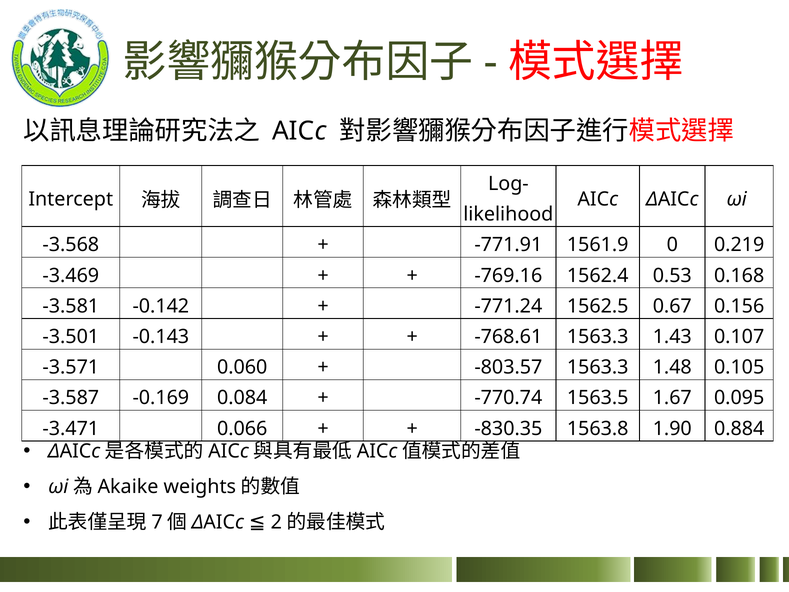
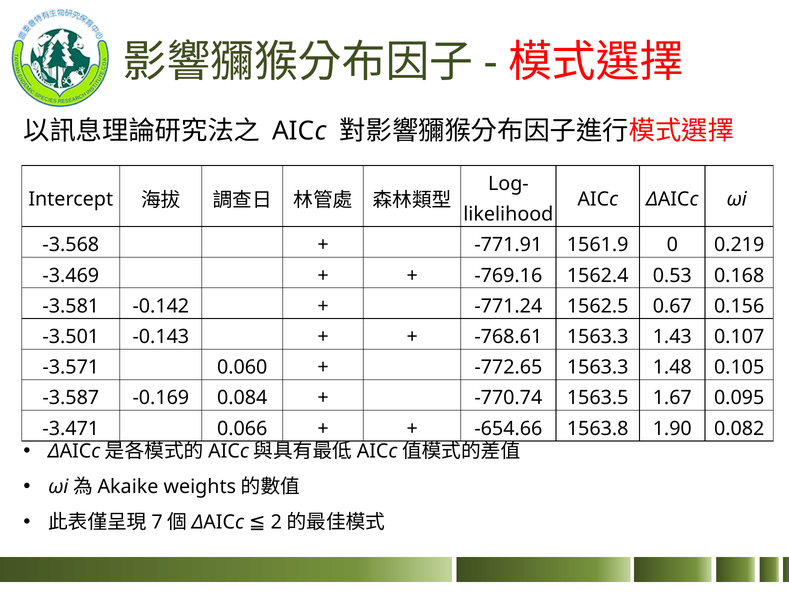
-803.57: -803.57 -> -772.65
-830.35: -830.35 -> -654.66
0.884: 0.884 -> 0.082
